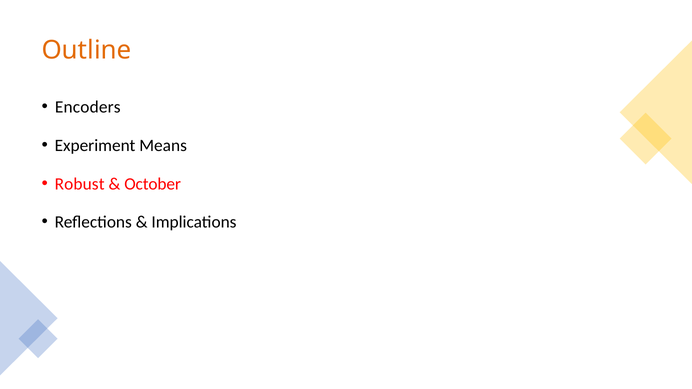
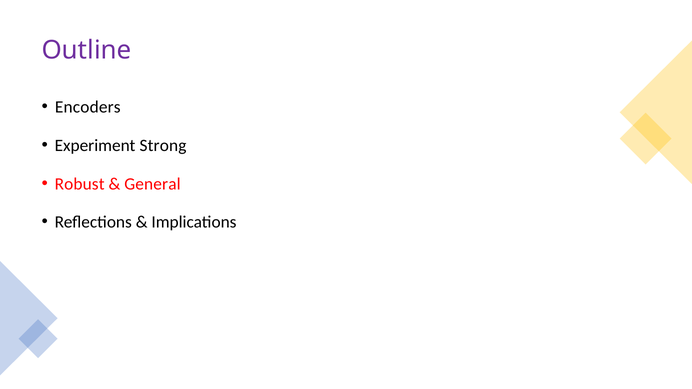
Outline colour: orange -> purple
Means: Means -> Strong
October: October -> General
